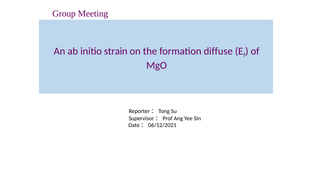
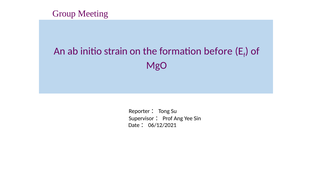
diffuse: diffuse -> before
